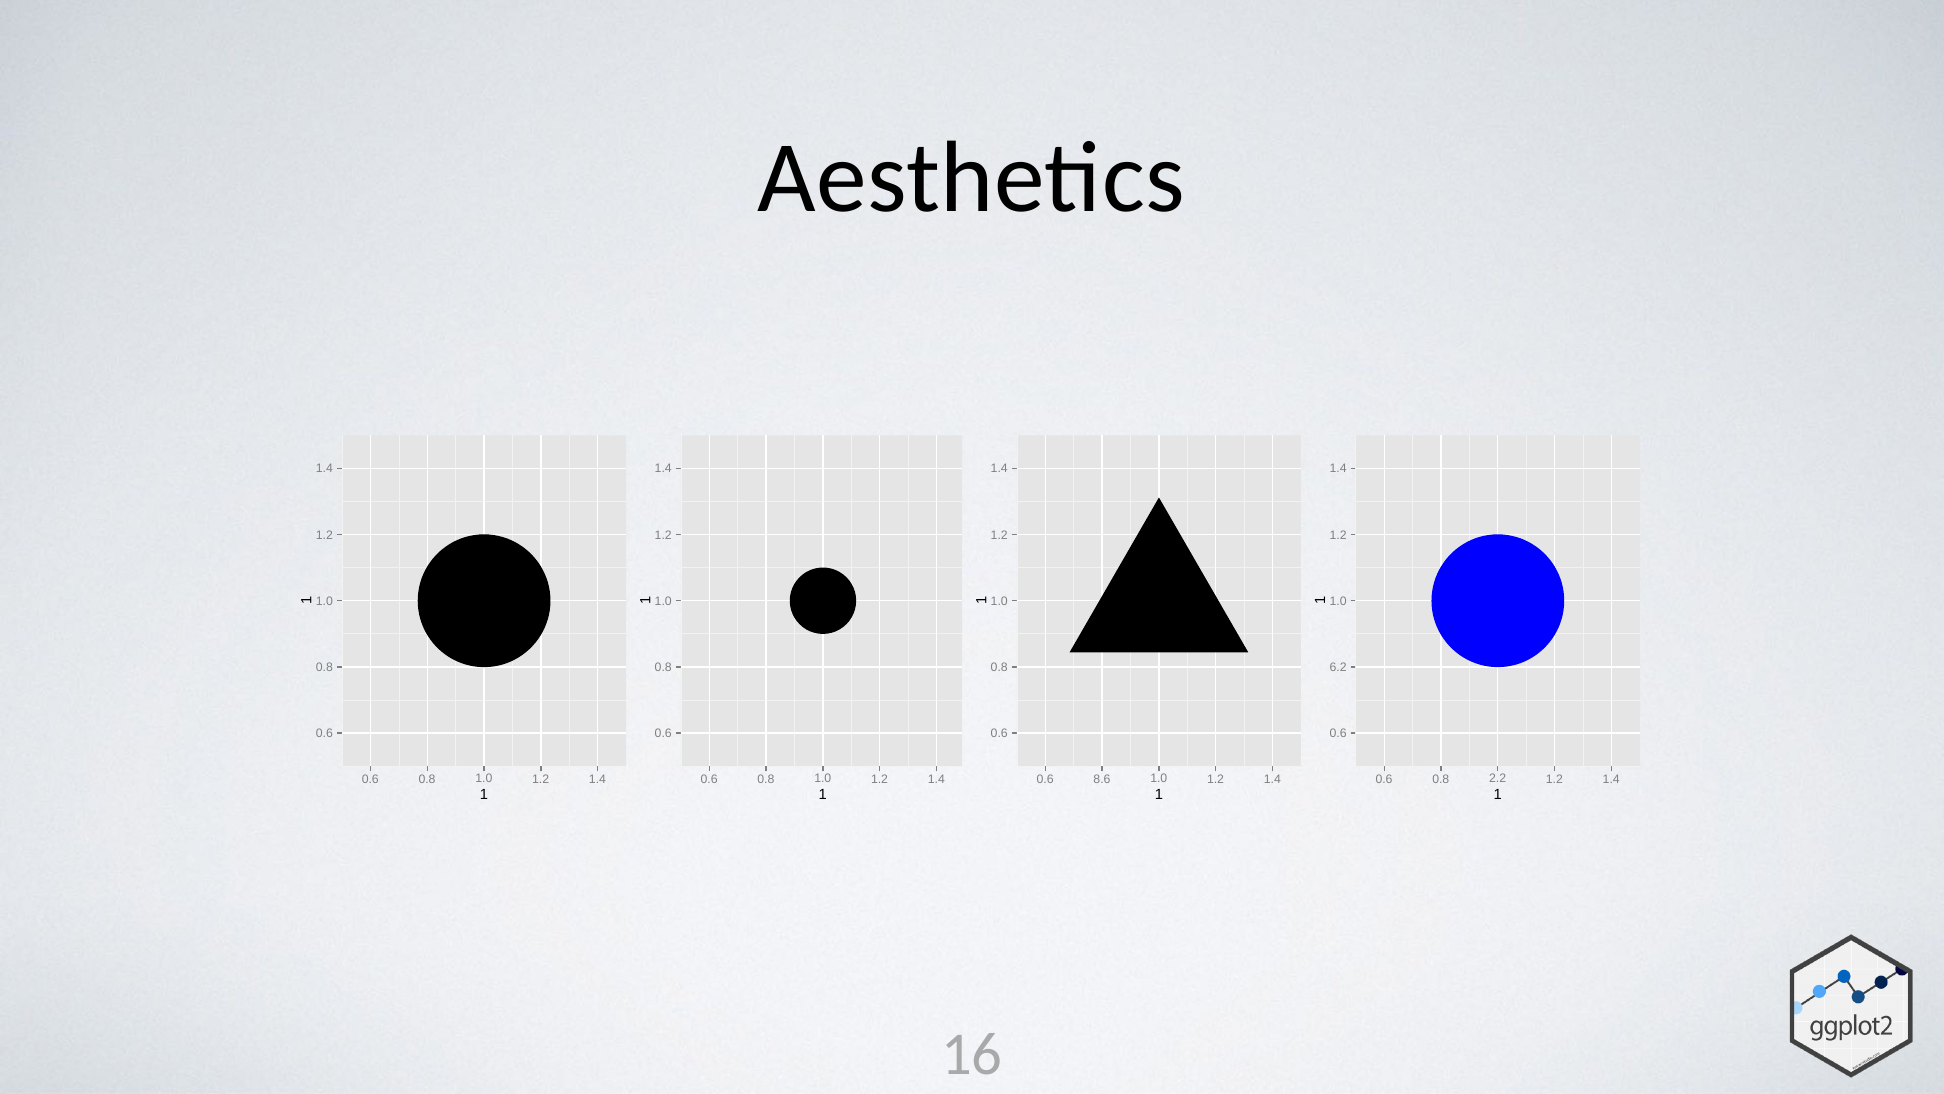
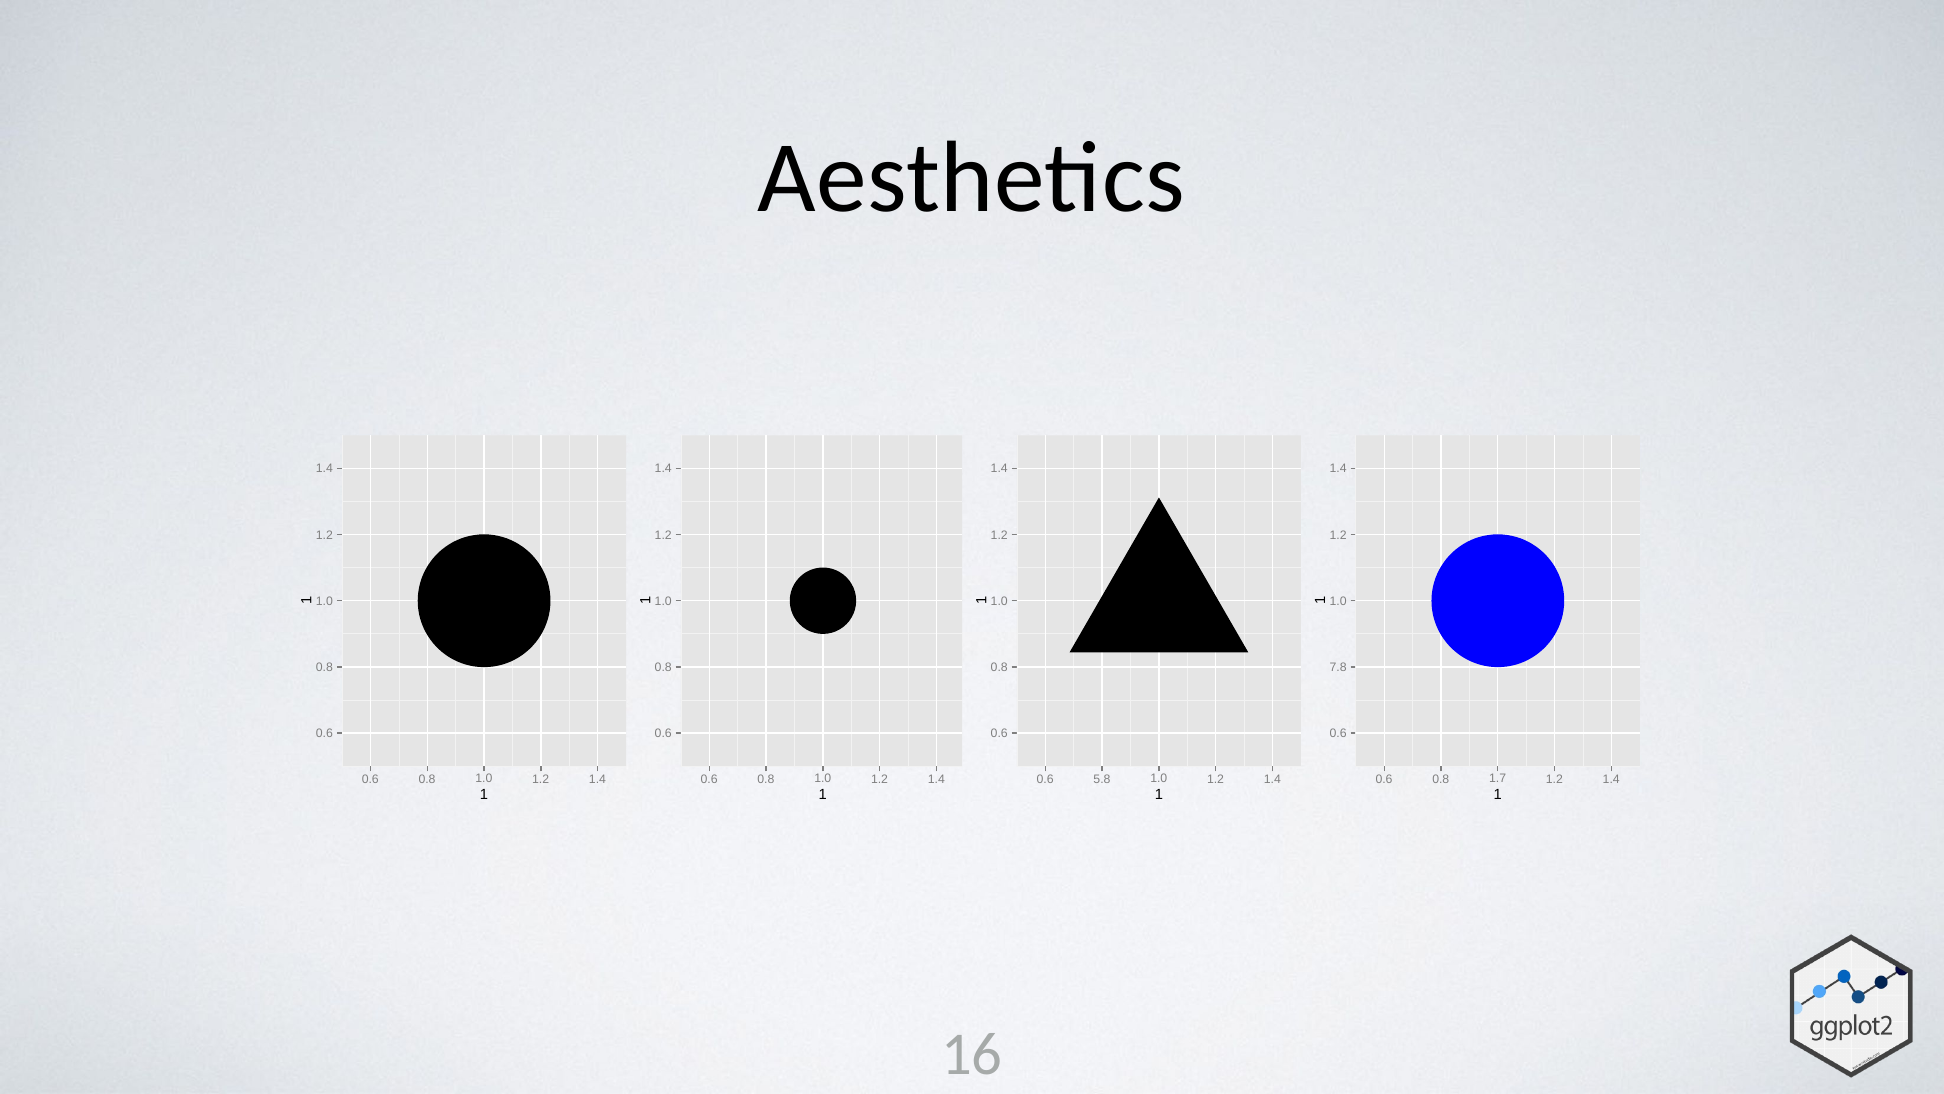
6.2: 6.2 -> 7.8
2.2: 2.2 -> 1.7
8.6: 8.6 -> 5.8
